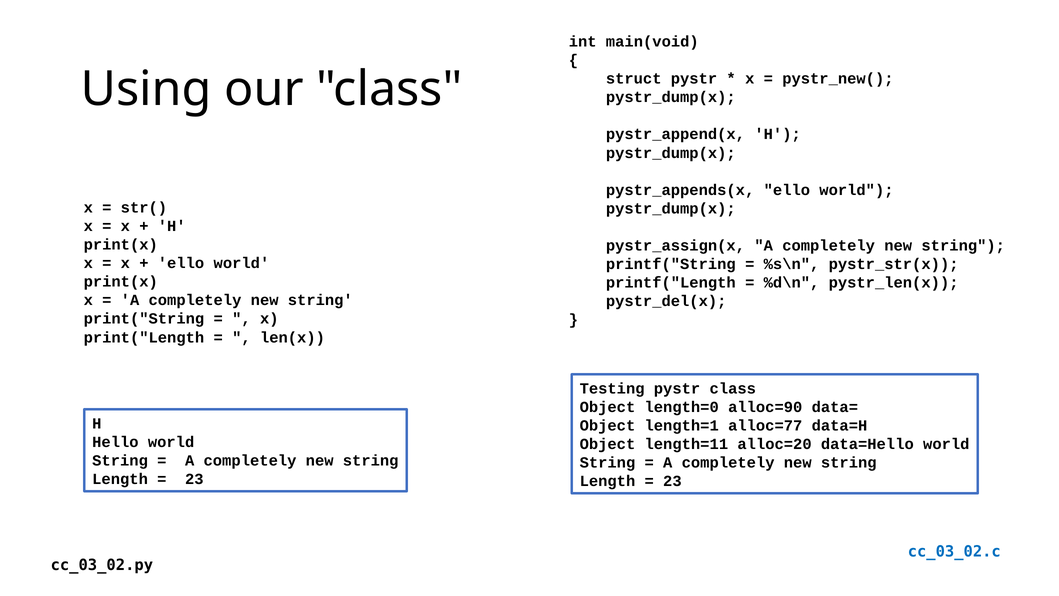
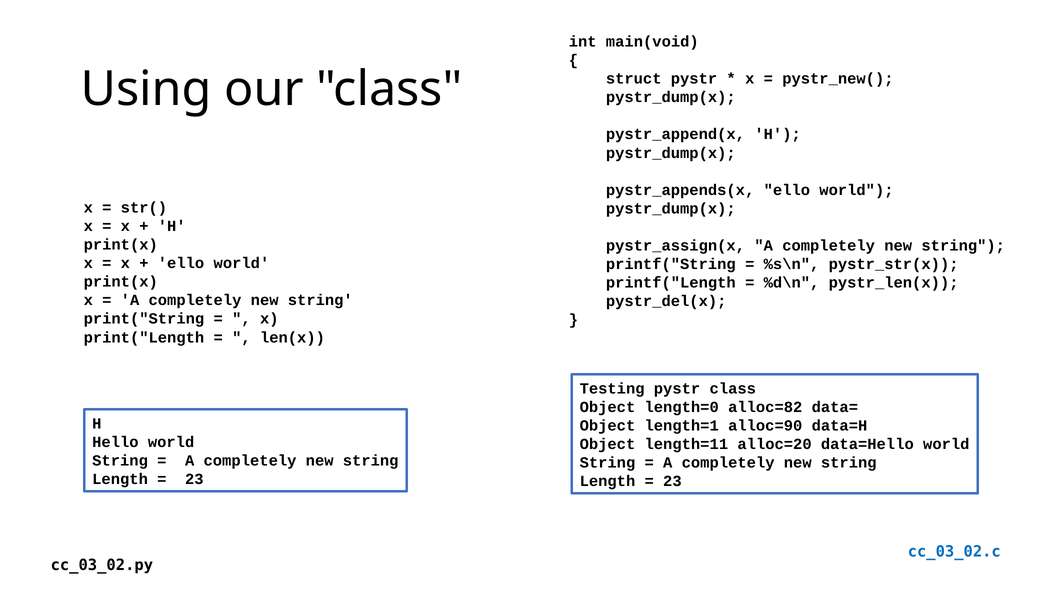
alloc=90: alloc=90 -> alloc=82
alloc=77: alloc=77 -> alloc=90
